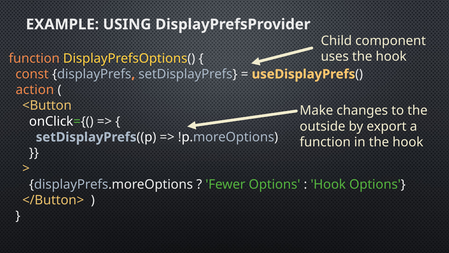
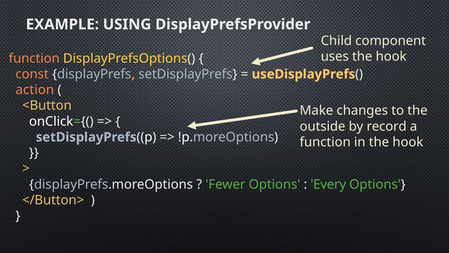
export: export -> record
Hook at (328, 184): Hook -> Every
